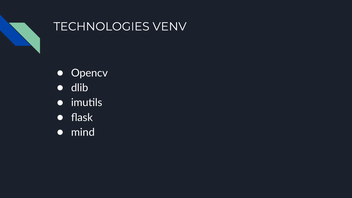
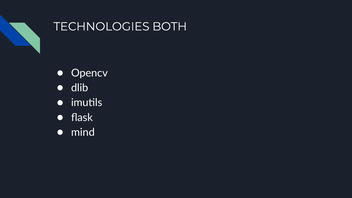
VENV: VENV -> BOTH
